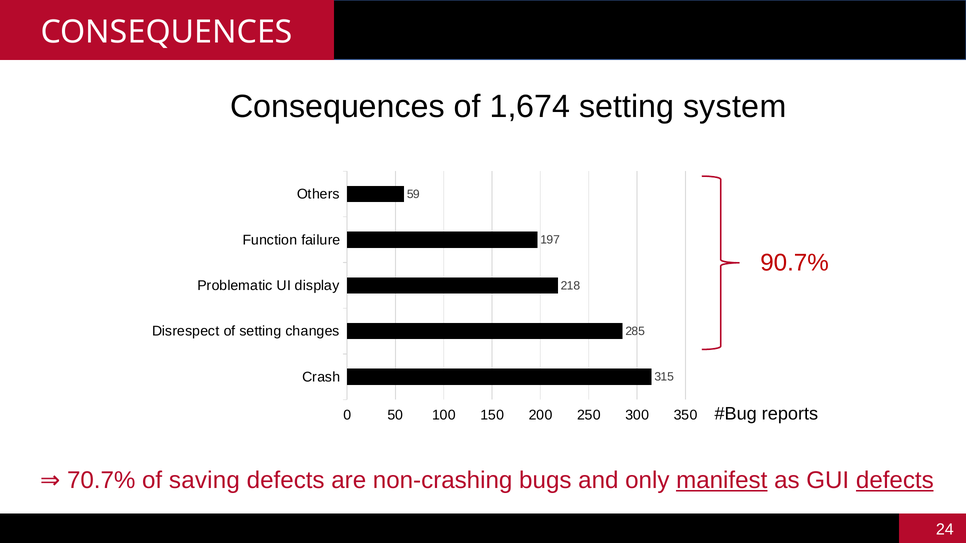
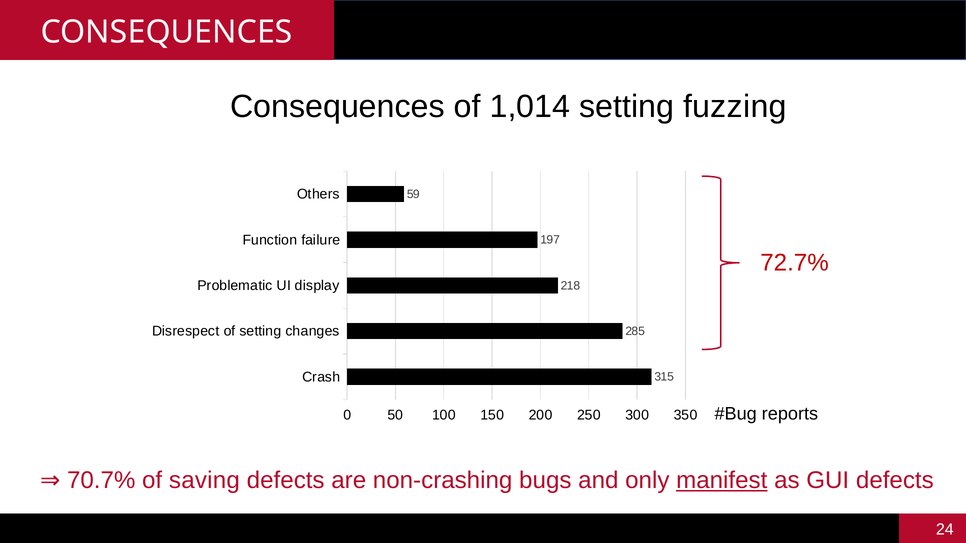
1,674: 1,674 -> 1,014
system: system -> fuzzing
90.7%: 90.7% -> 72.7%
defects at (895, 481) underline: present -> none
